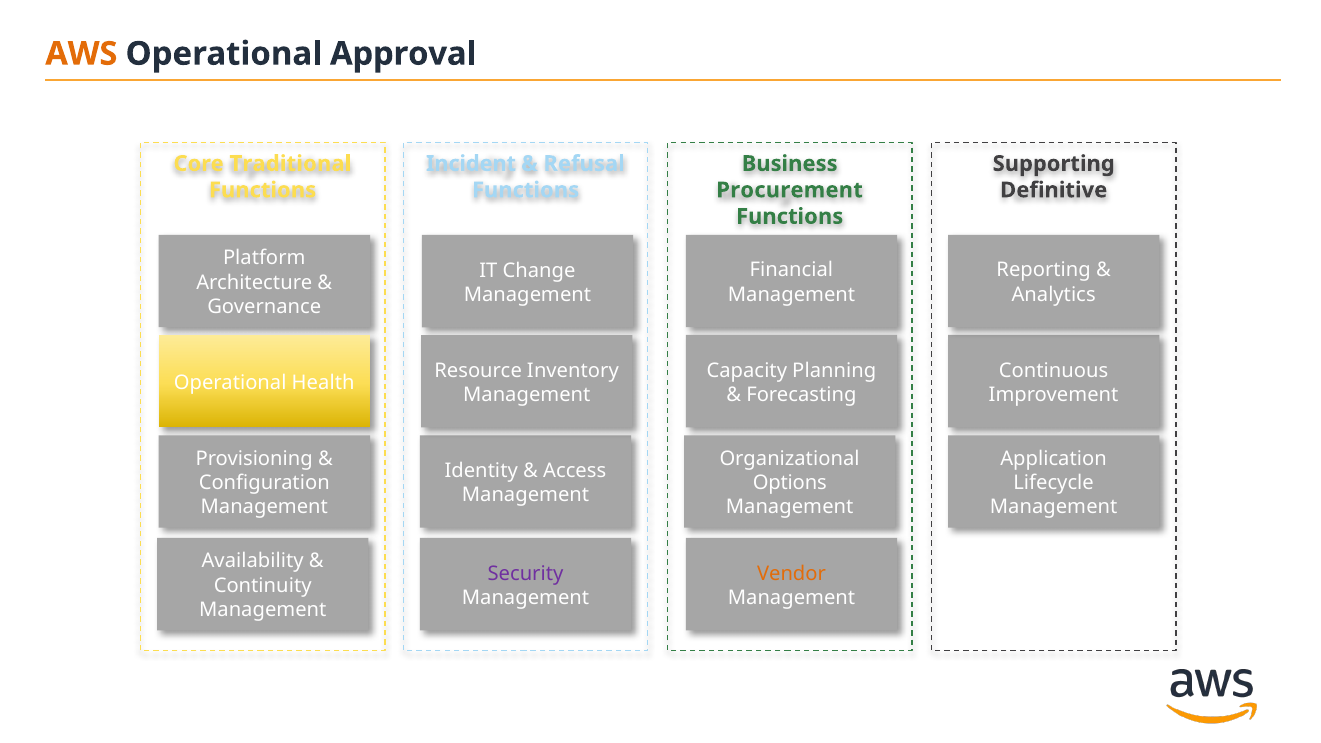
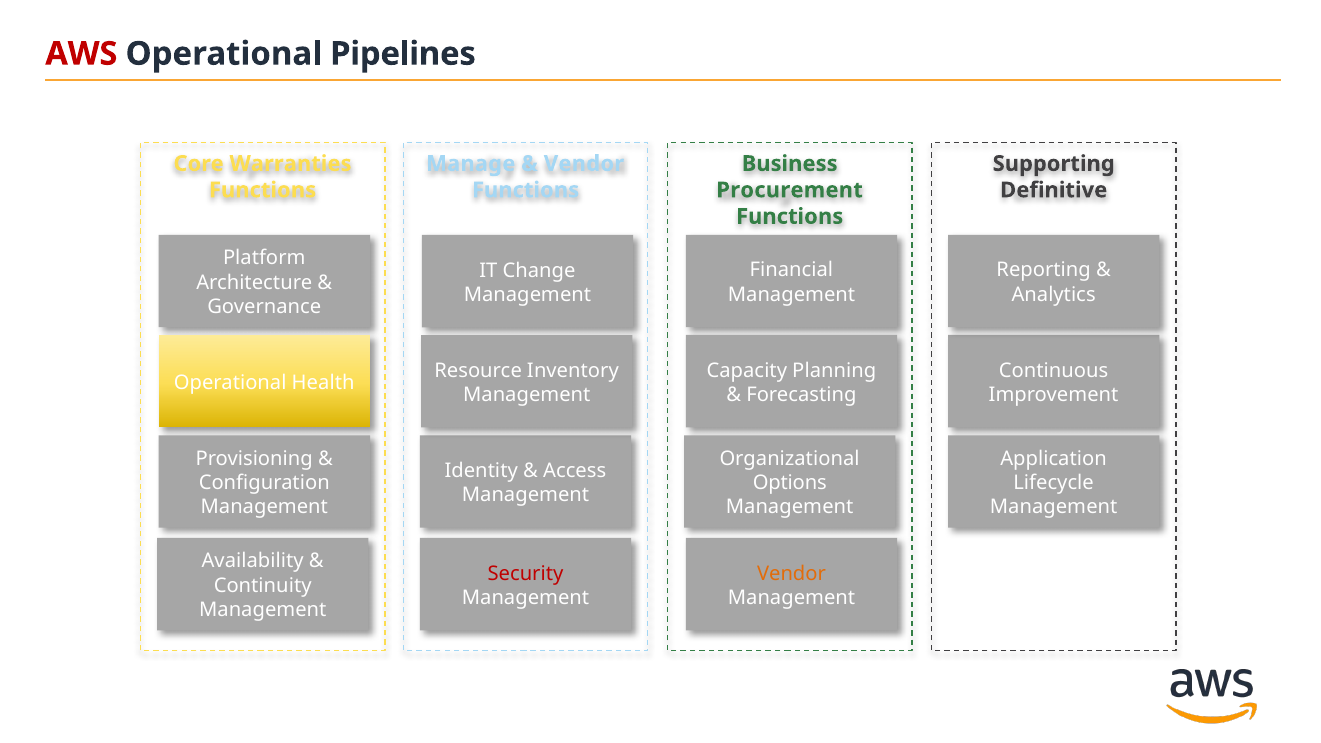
AWS colour: orange -> red
Approval: Approval -> Pipelines
Traditional: Traditional -> Warranties
Incident: Incident -> Manage
Refusal at (584, 164): Refusal -> Vendor
Security colour: purple -> red
